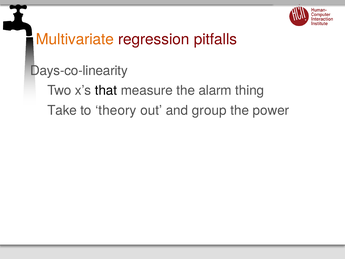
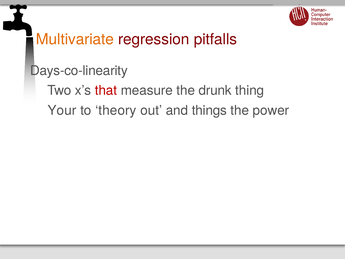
that colour: black -> red
alarm: alarm -> drunk
Take: Take -> Your
group: group -> things
